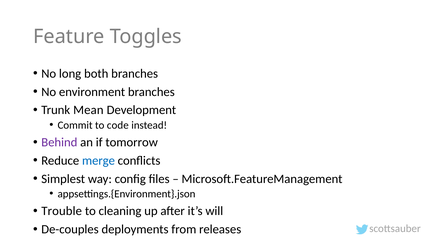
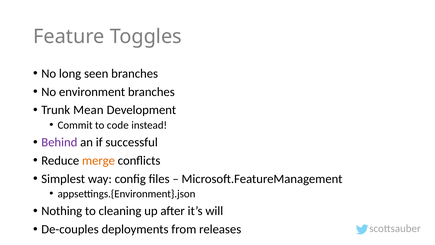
both: both -> seen
tomorrow: tomorrow -> successful
merge colour: blue -> orange
Trouble: Trouble -> Nothing
